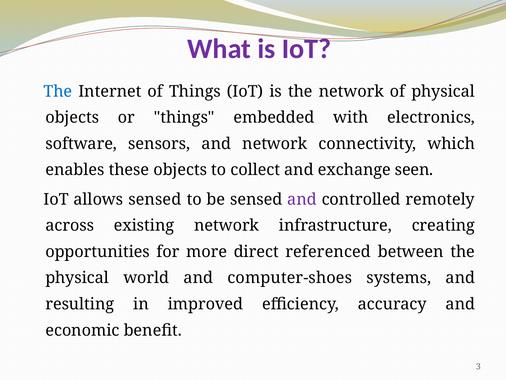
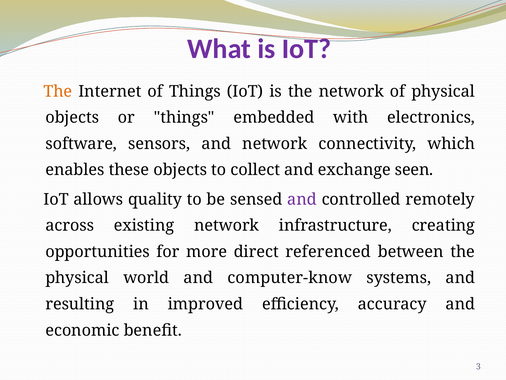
The at (58, 91) colour: blue -> orange
allows sensed: sensed -> quality
computer-shoes: computer-shoes -> computer-know
